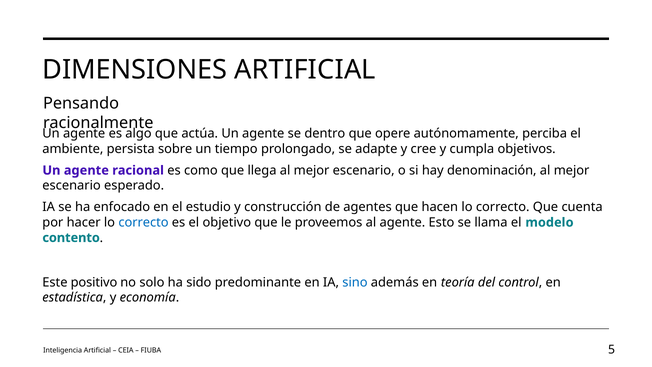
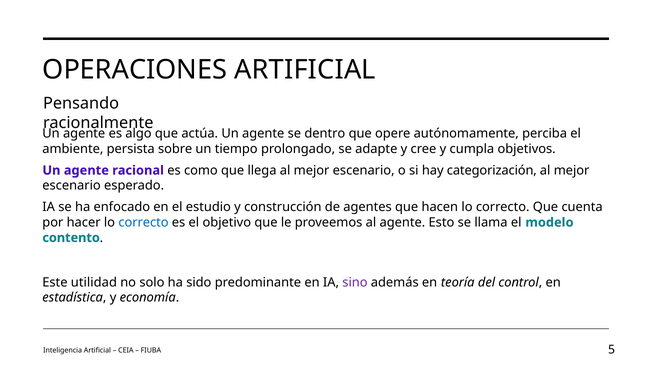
DIMENSIONES: DIMENSIONES -> OPERACIONES
denominación: denominación -> categorización
positivo: positivo -> utilidad
sino colour: blue -> purple
